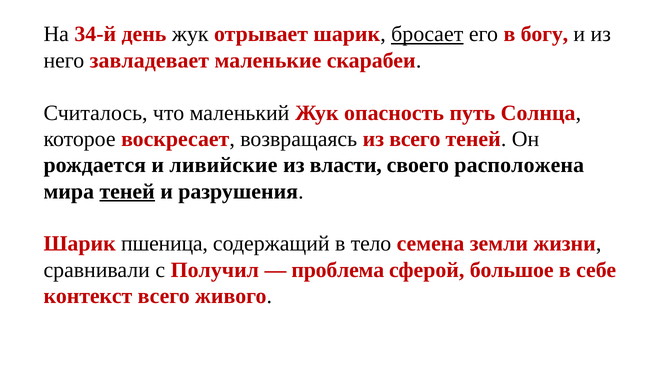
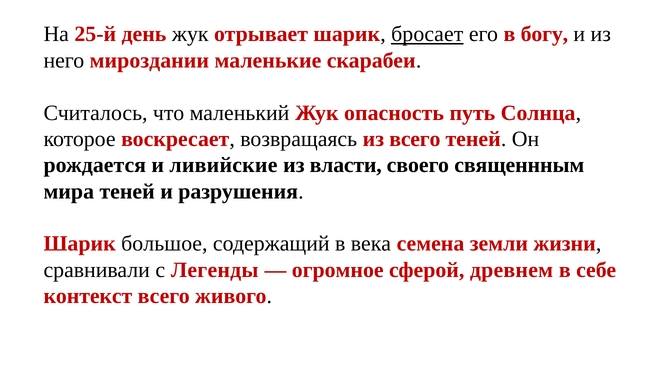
34-й: 34-й -> 25-й
завладевает: завладевает -> мироздании
расположена: расположена -> священнным
теней at (127, 192) underline: present -> none
пшеница: пшеница -> большое
тело: тело -> века
Получил: Получил -> Легенды
проблема: проблема -> огромное
большое: большое -> древнем
